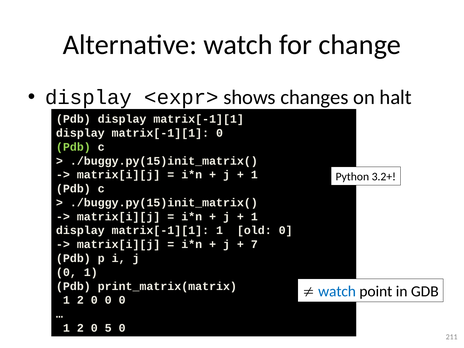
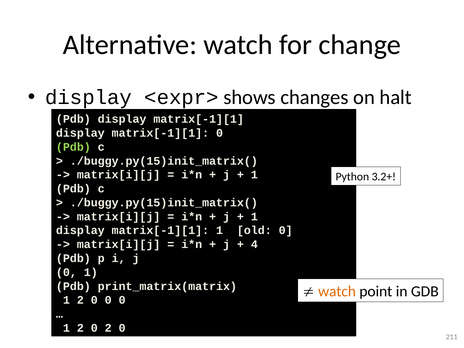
7: 7 -> 4
watch at (337, 292) colour: blue -> orange
0 5: 5 -> 2
